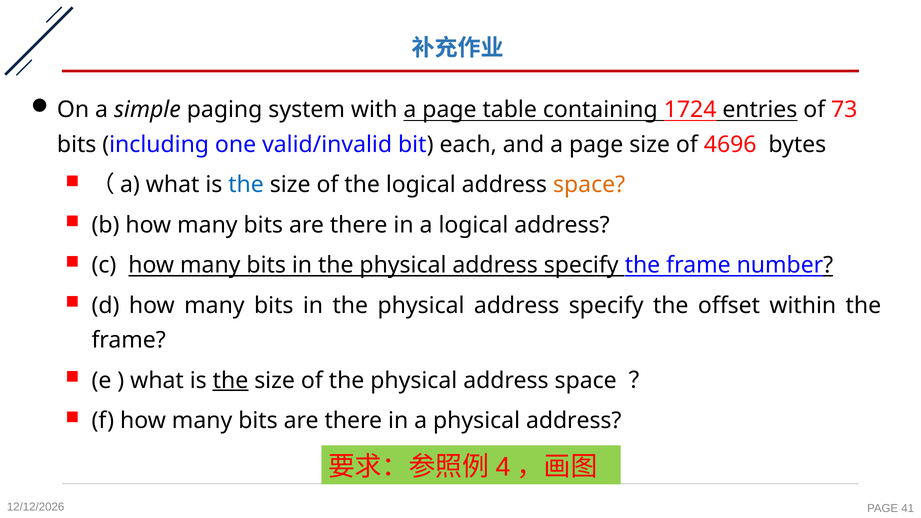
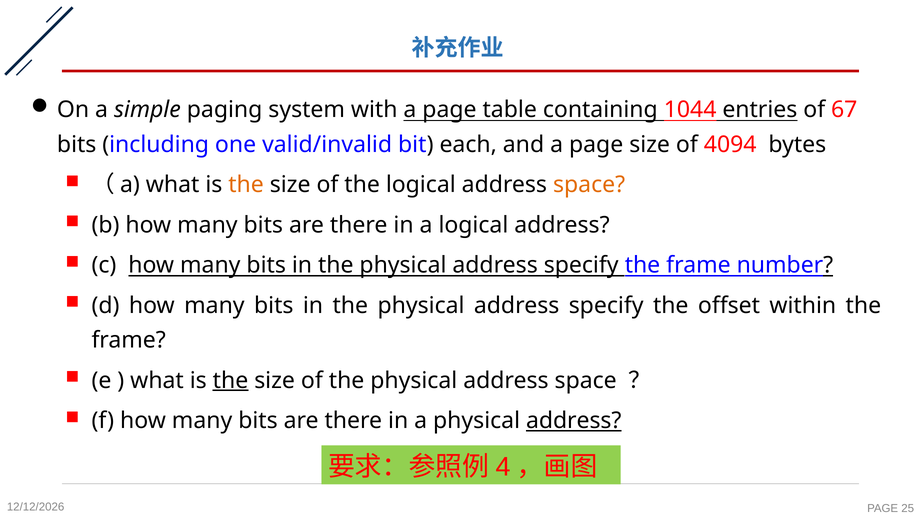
1724: 1724 -> 1044
73: 73 -> 67
4696: 4696 -> 4094
the at (246, 185) colour: blue -> orange
address at (574, 421) underline: none -> present
41: 41 -> 25
